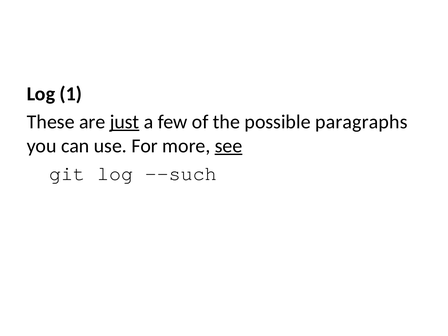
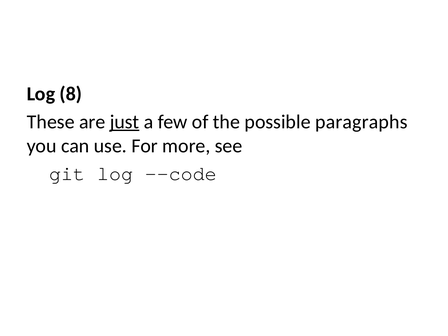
1: 1 -> 8
see underline: present -> none
--such: --such -> --code
